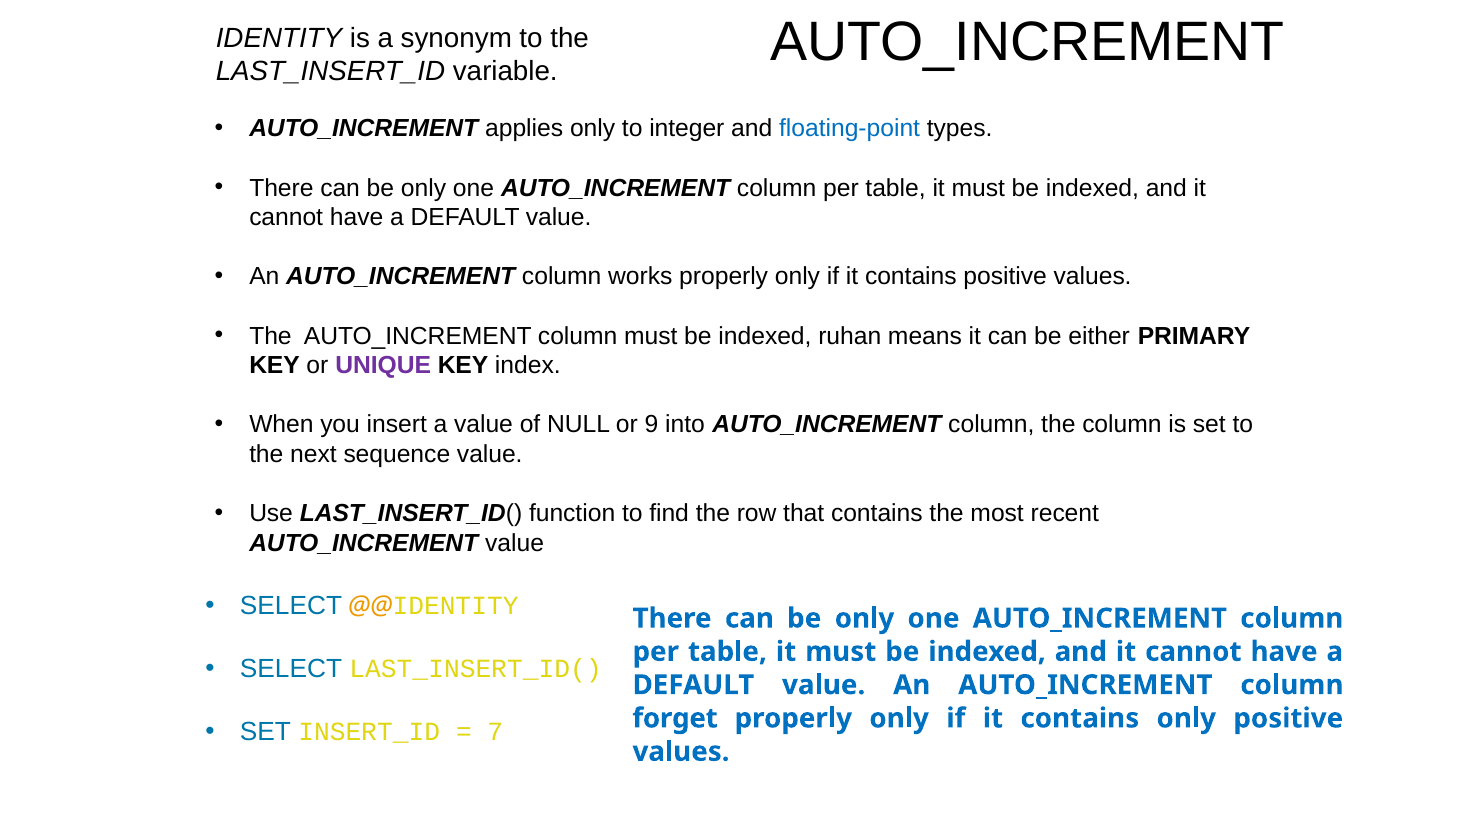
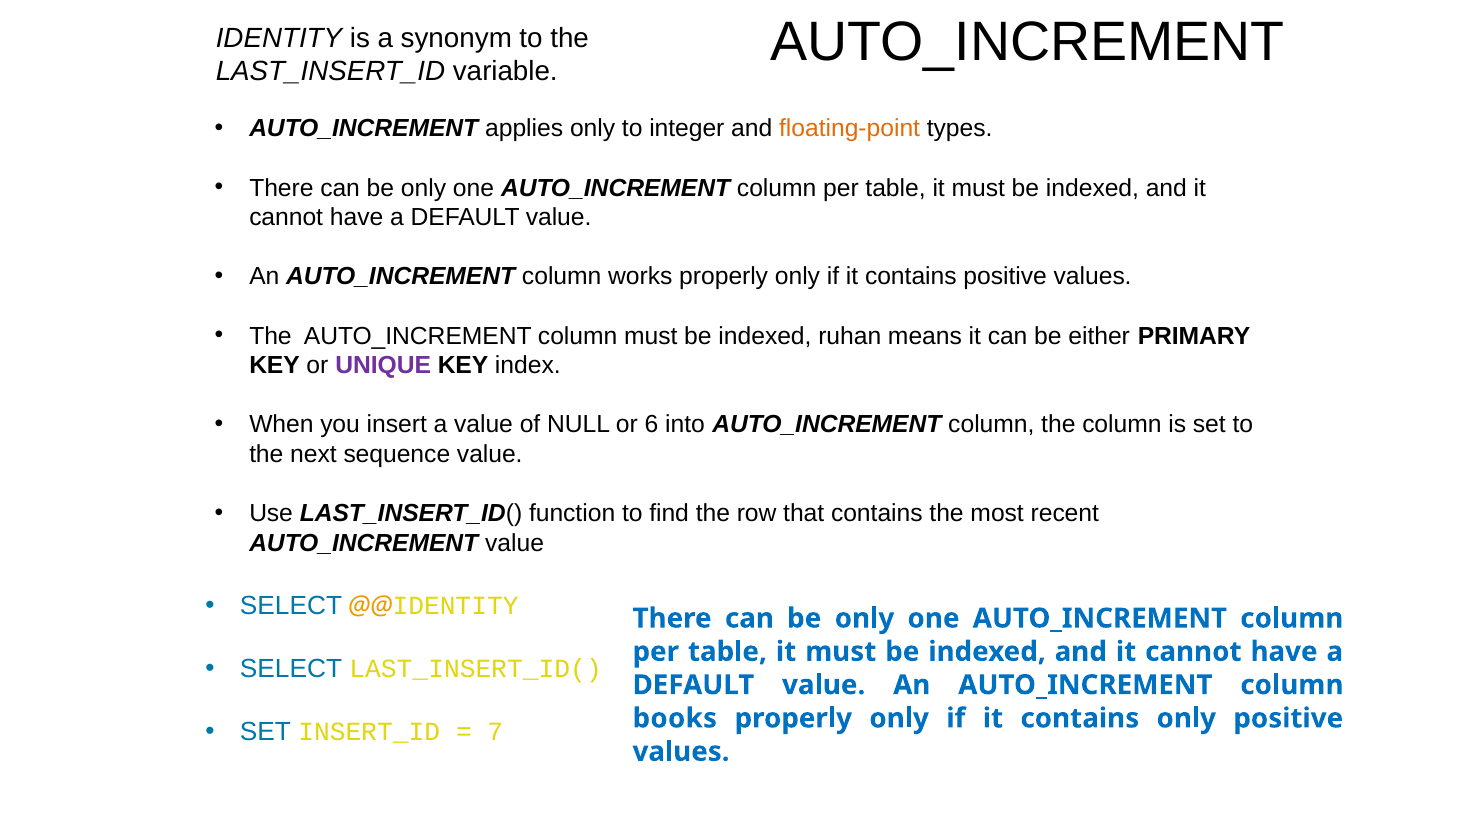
floating-point colour: blue -> orange
9: 9 -> 6
forget: forget -> books
